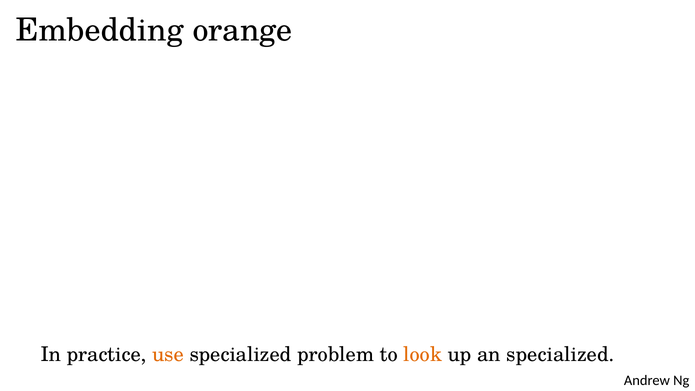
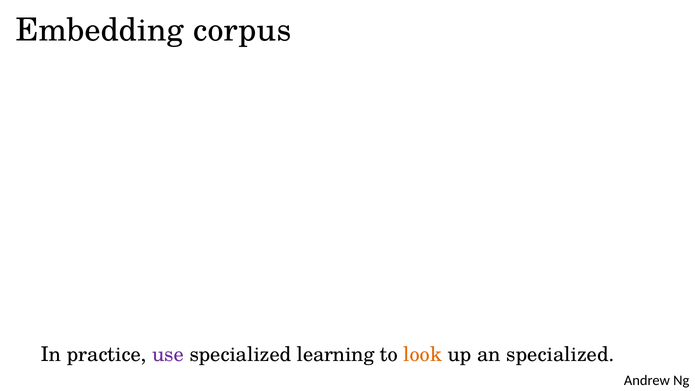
orange: orange -> corpus
use colour: orange -> purple
problem: problem -> learning
